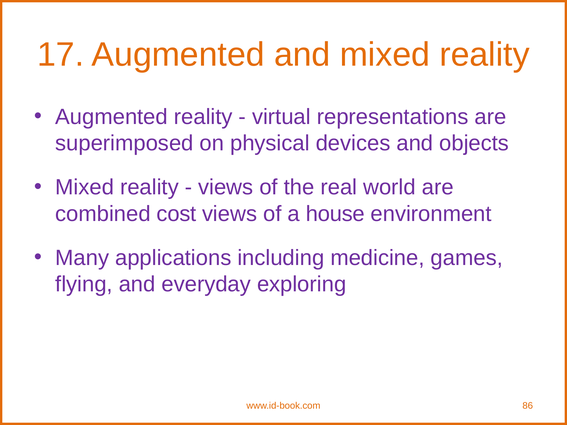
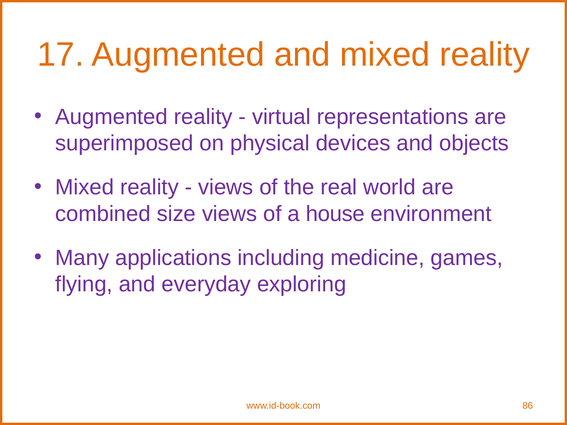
cost: cost -> size
